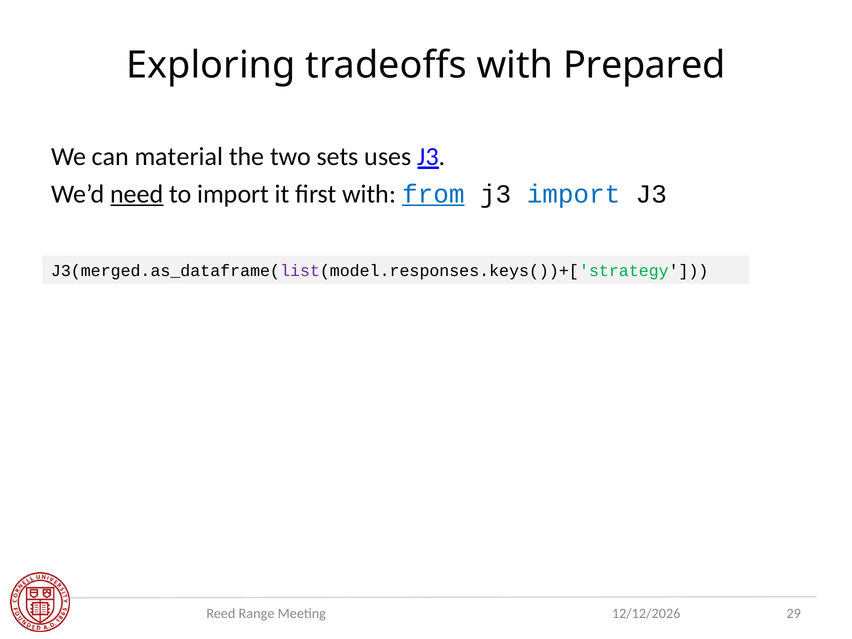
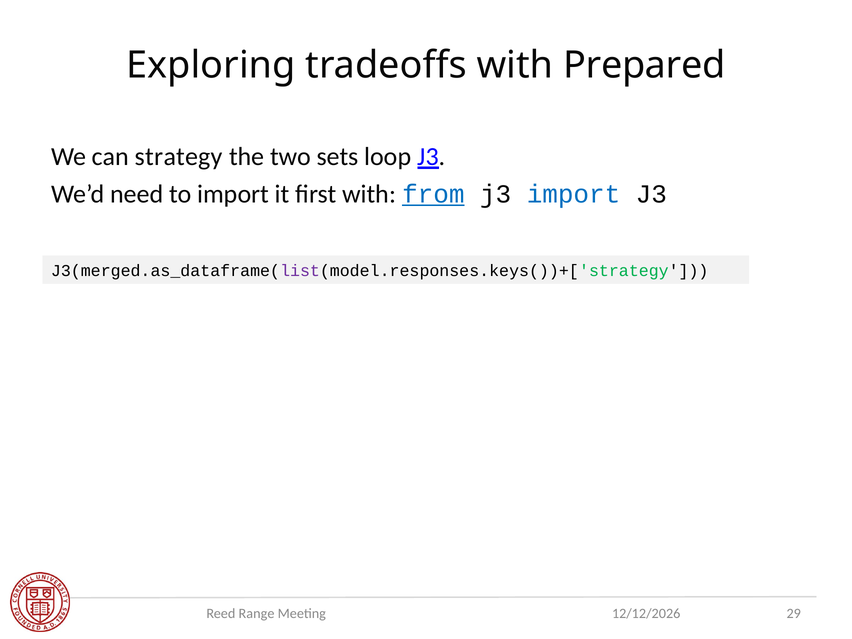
material: material -> strategy
uses: uses -> loop
need underline: present -> none
